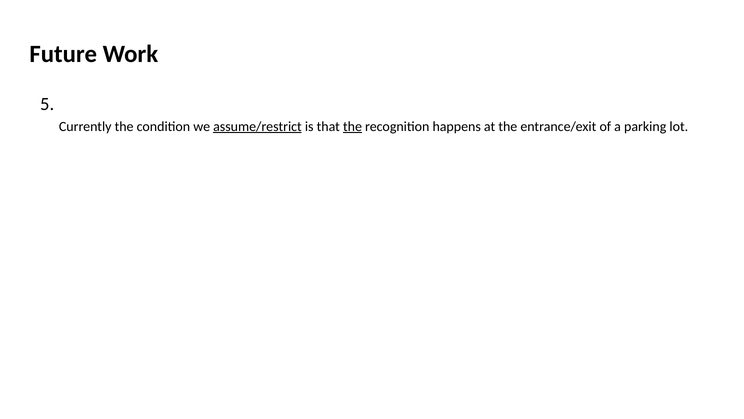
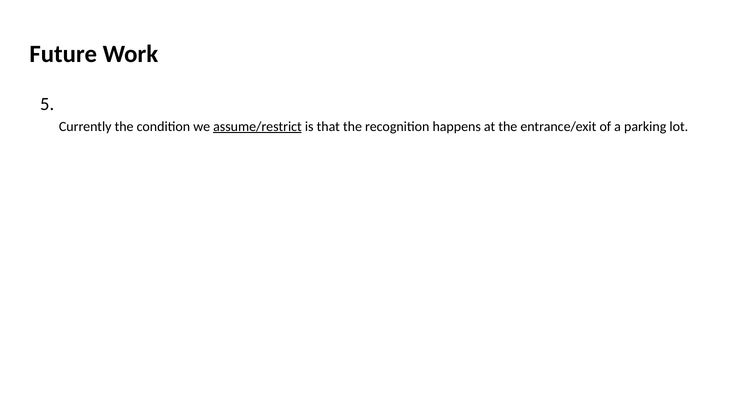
the at (353, 126) underline: present -> none
